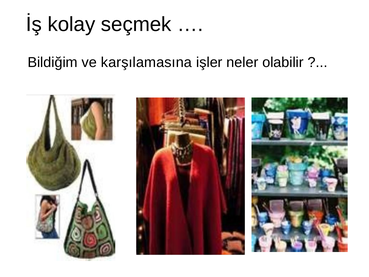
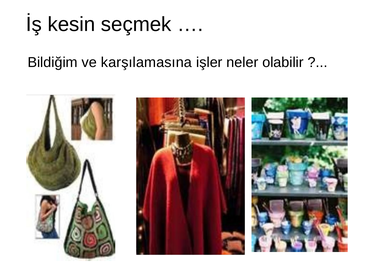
kolay: kolay -> kesin
